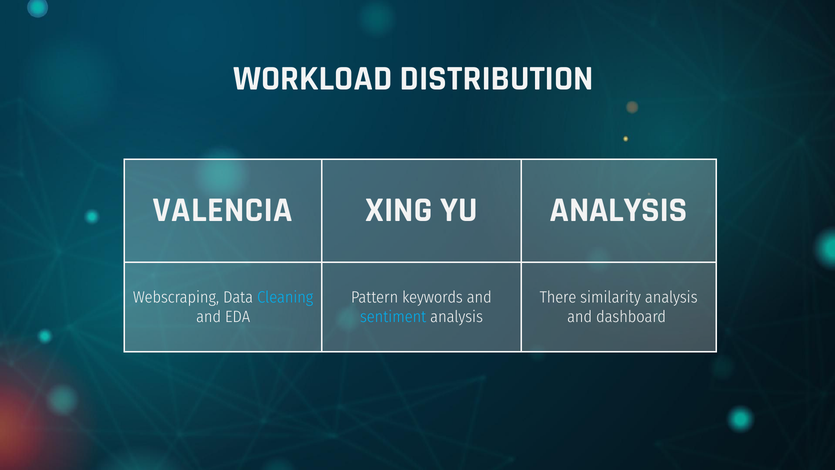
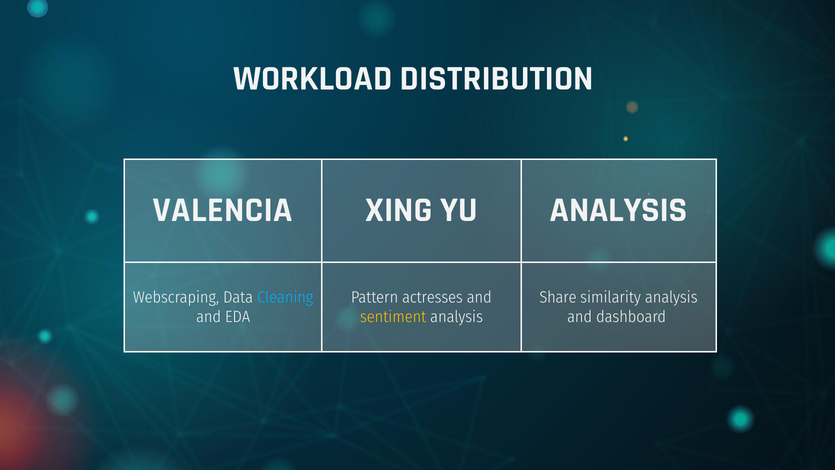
keywords: keywords -> actresses
There: There -> Share
sentiment colour: light blue -> yellow
